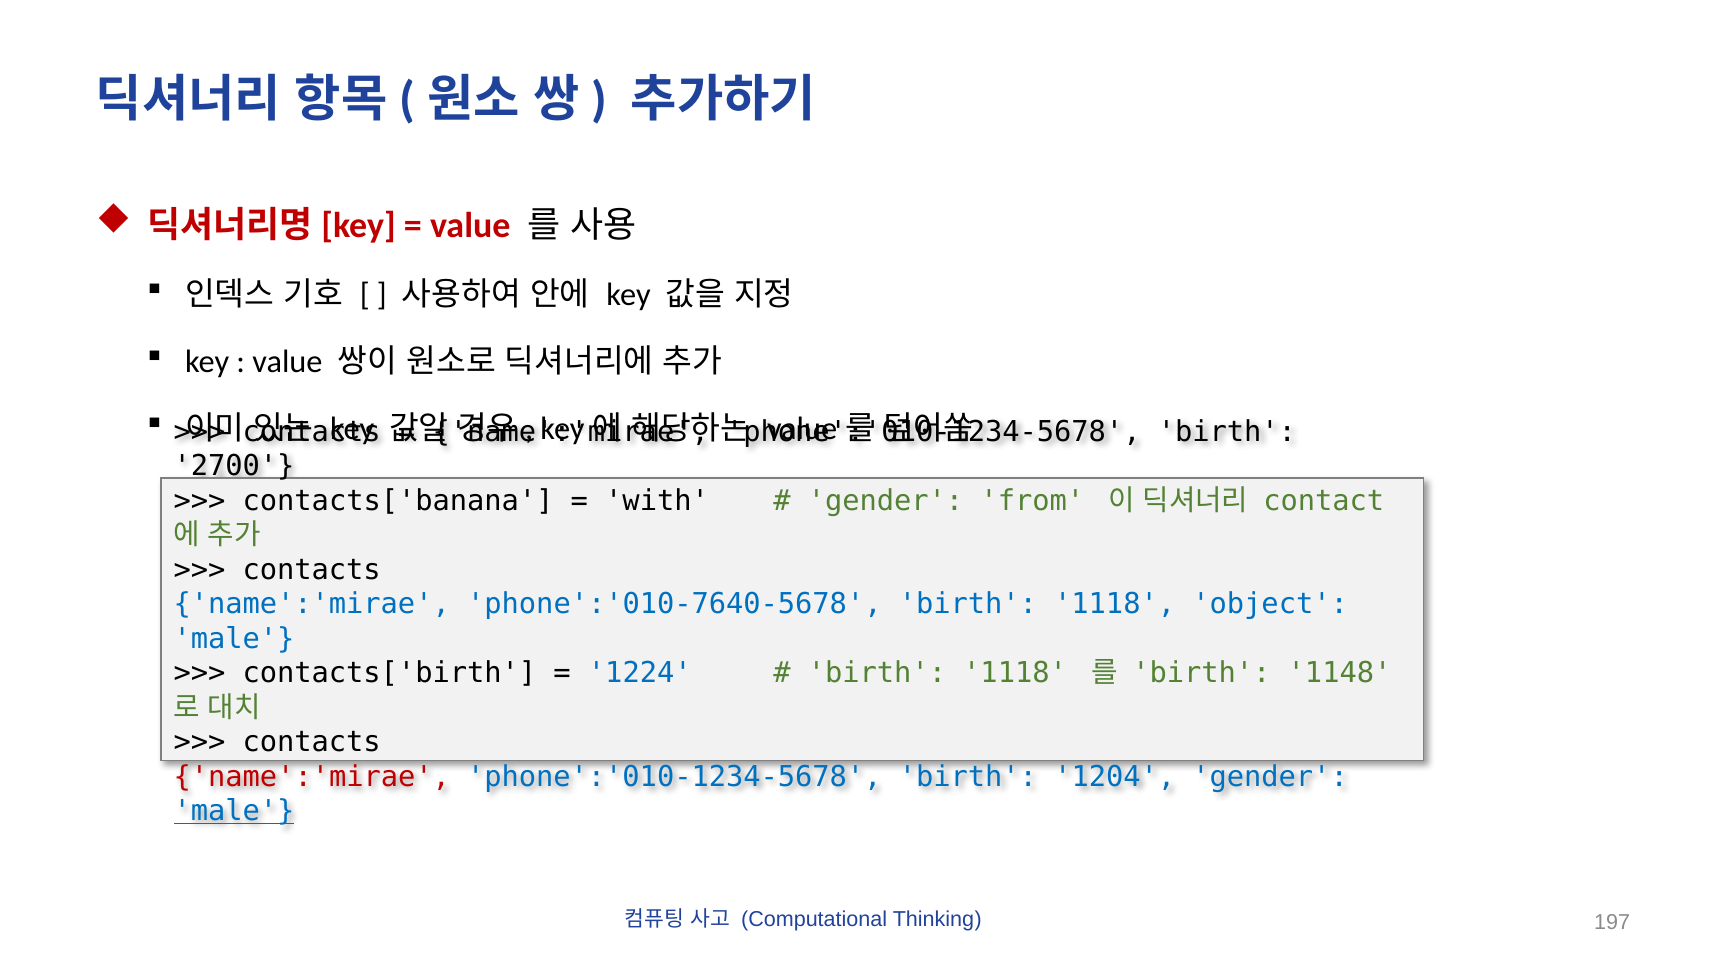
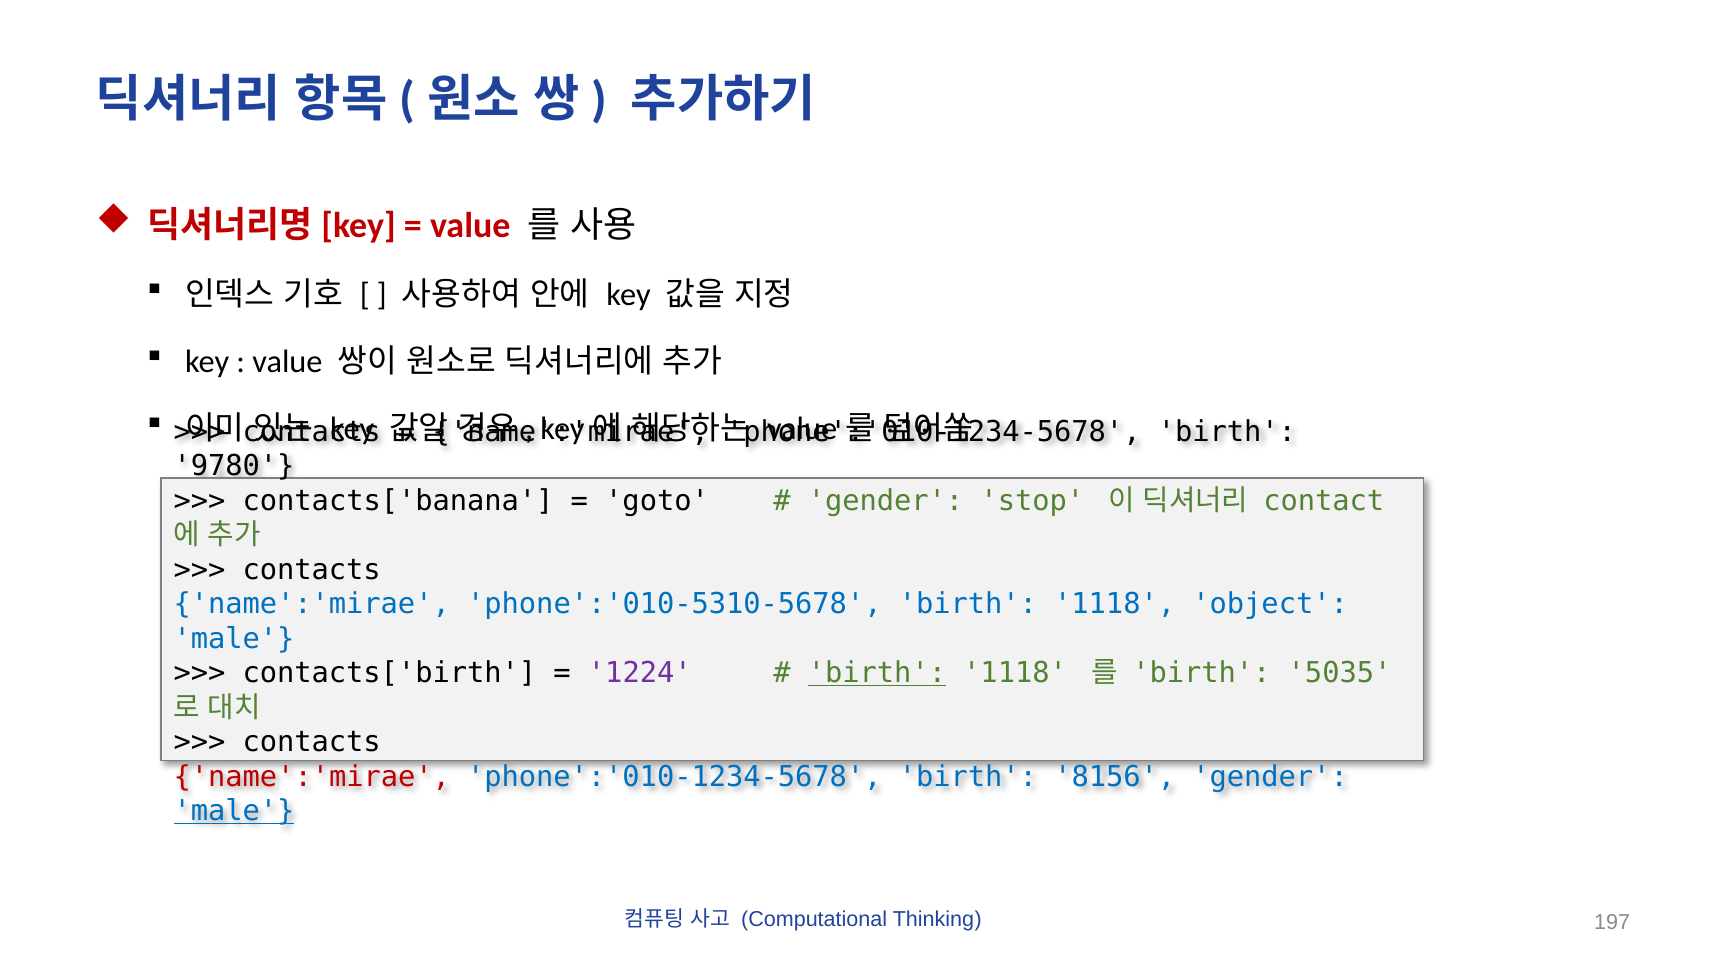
2700: 2700 -> 9780
with: with -> goto
from: from -> stop
phone':'010-7640-5678: phone':'010-7640-5678 -> phone':'010-5310-5678
1224 colour: blue -> purple
birth at (877, 673) underline: none -> present
1148: 1148 -> 5035
1204: 1204 -> 8156
